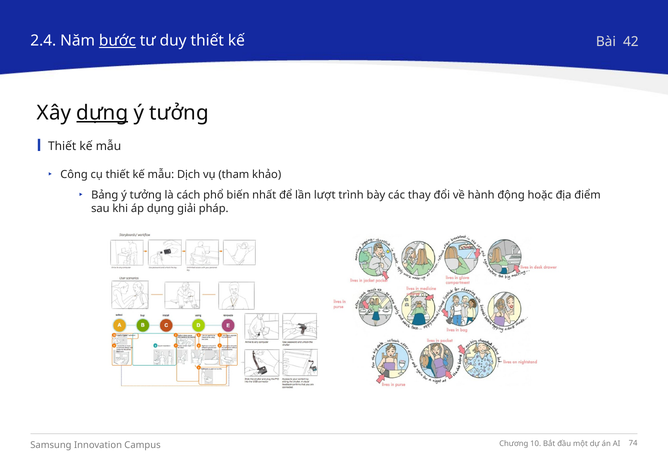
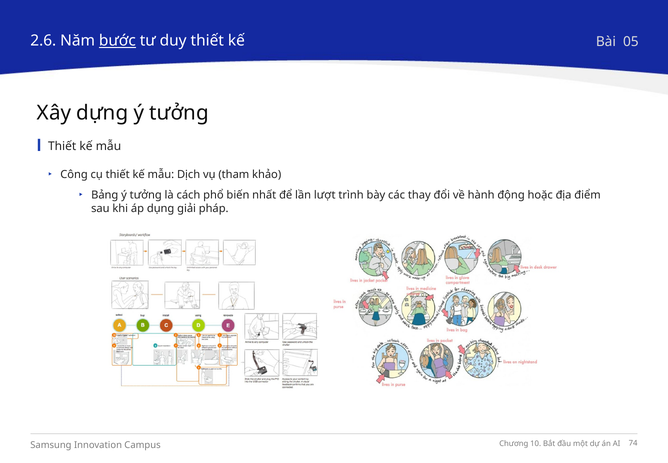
2.4: 2.4 -> 2.6
42: 42 -> 05
dựng underline: present -> none
